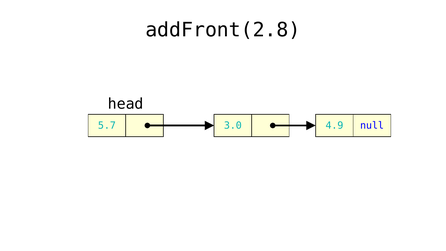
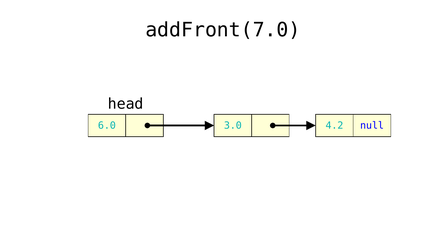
addFront(2.8: addFront(2.8 -> addFront(7.0
5.7: 5.7 -> 6.0
4.9: 4.9 -> 4.2
